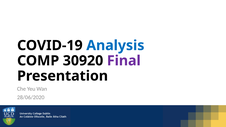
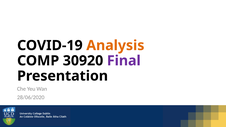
Analysis colour: blue -> orange
